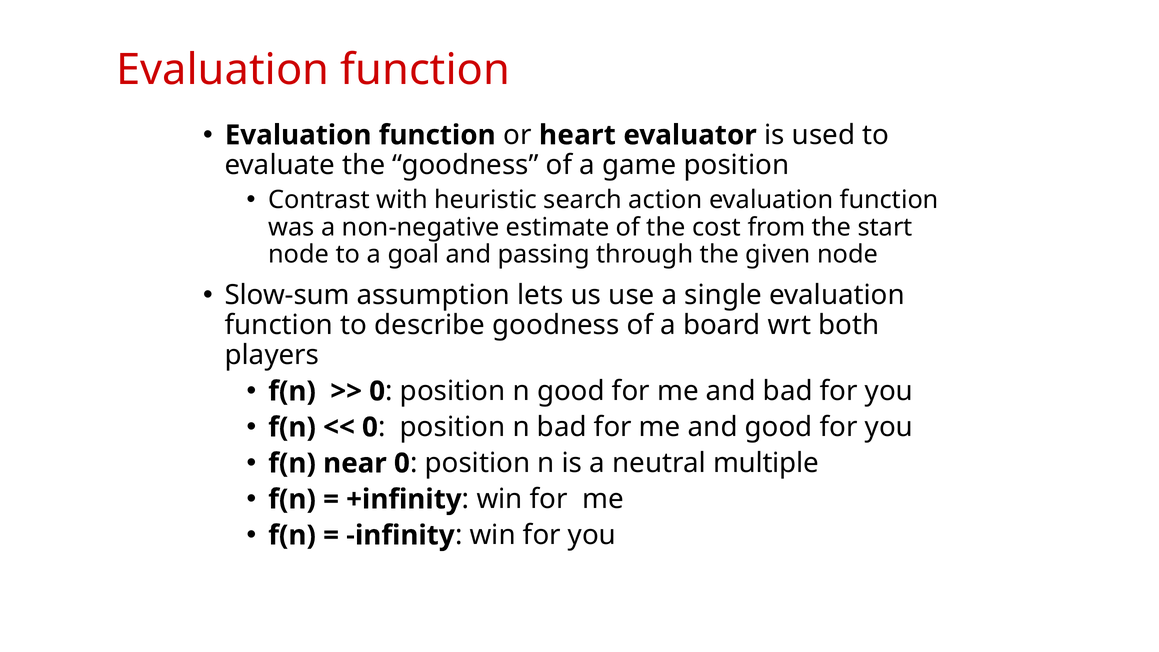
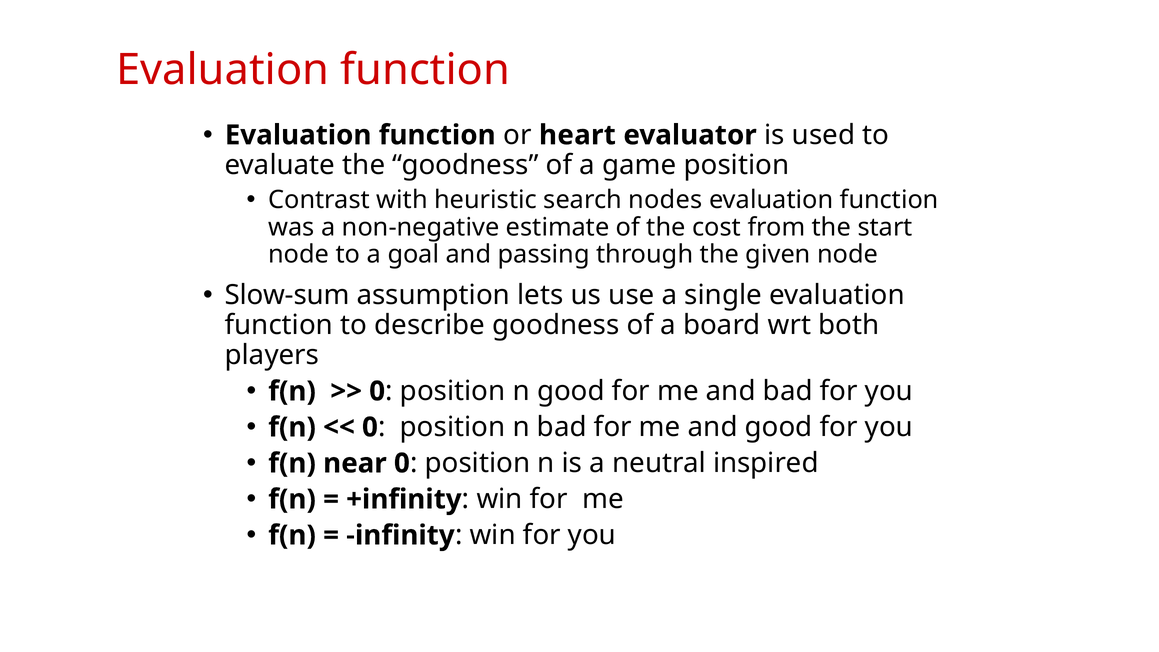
action: action -> nodes
multiple: multiple -> inspired
